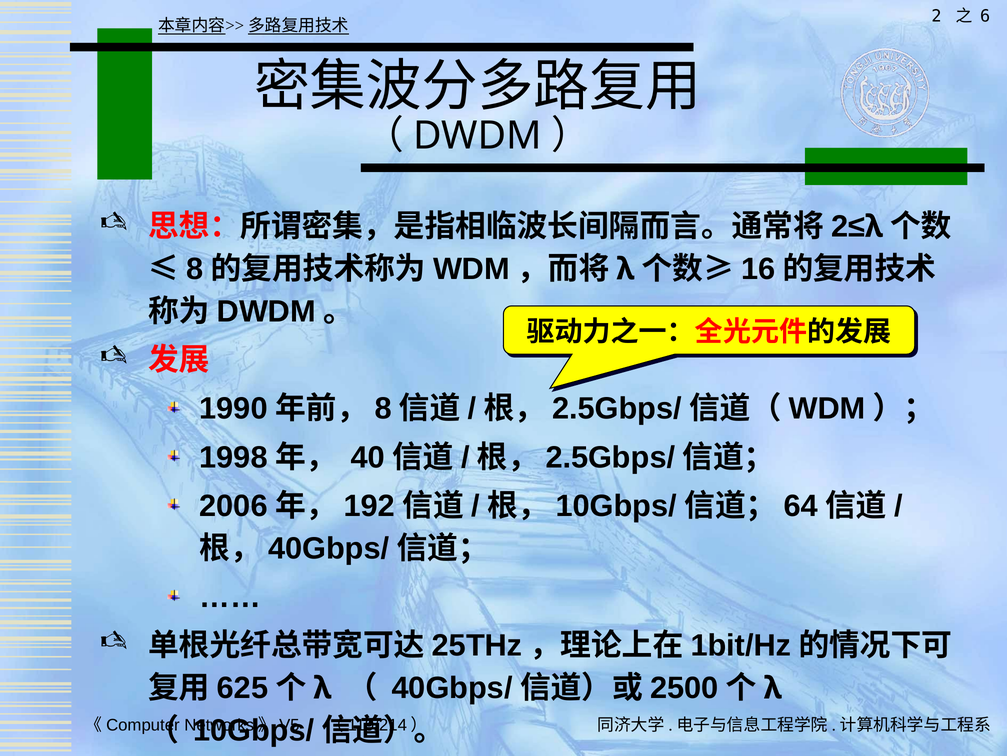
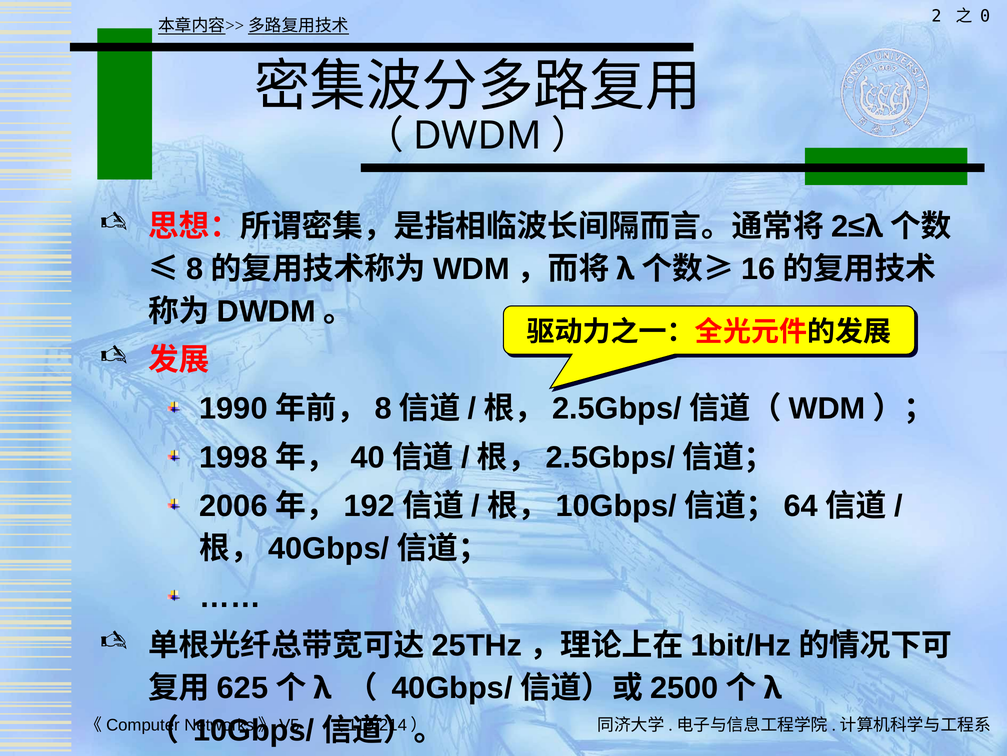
6: 6 -> 0
